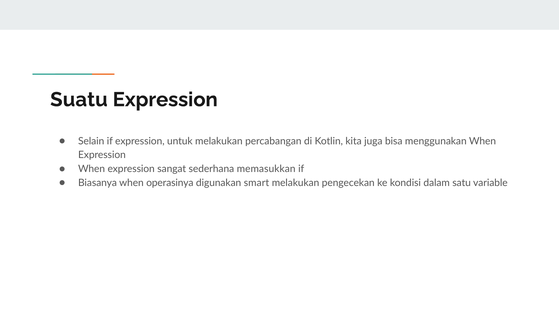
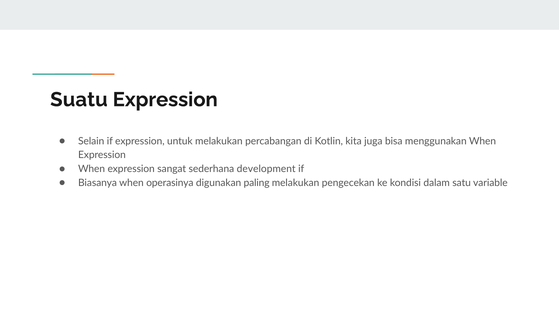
memasukkan: memasukkan -> development
smart: smart -> paling
